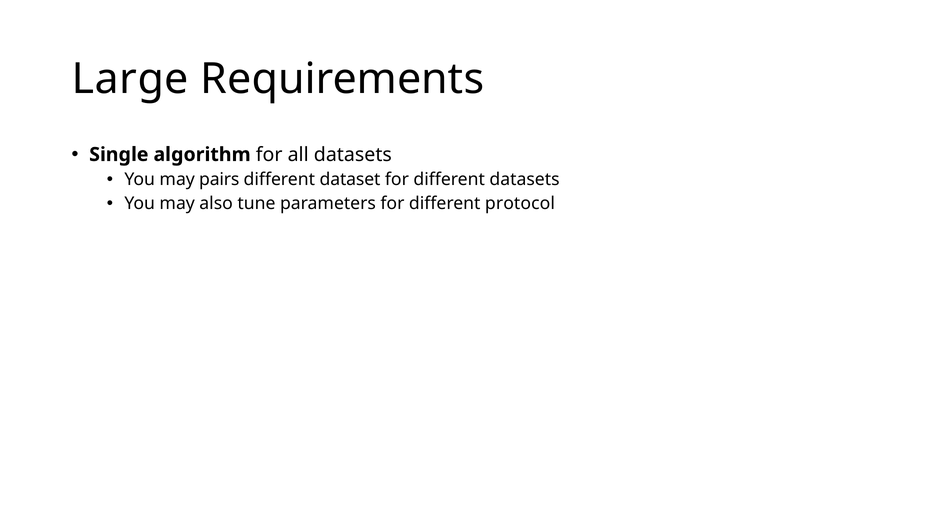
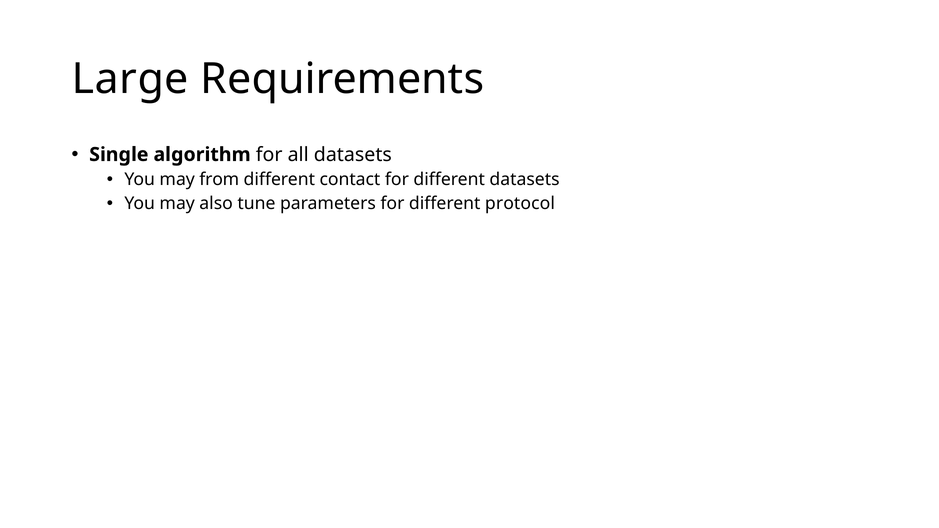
pairs: pairs -> from
dataset: dataset -> contact
